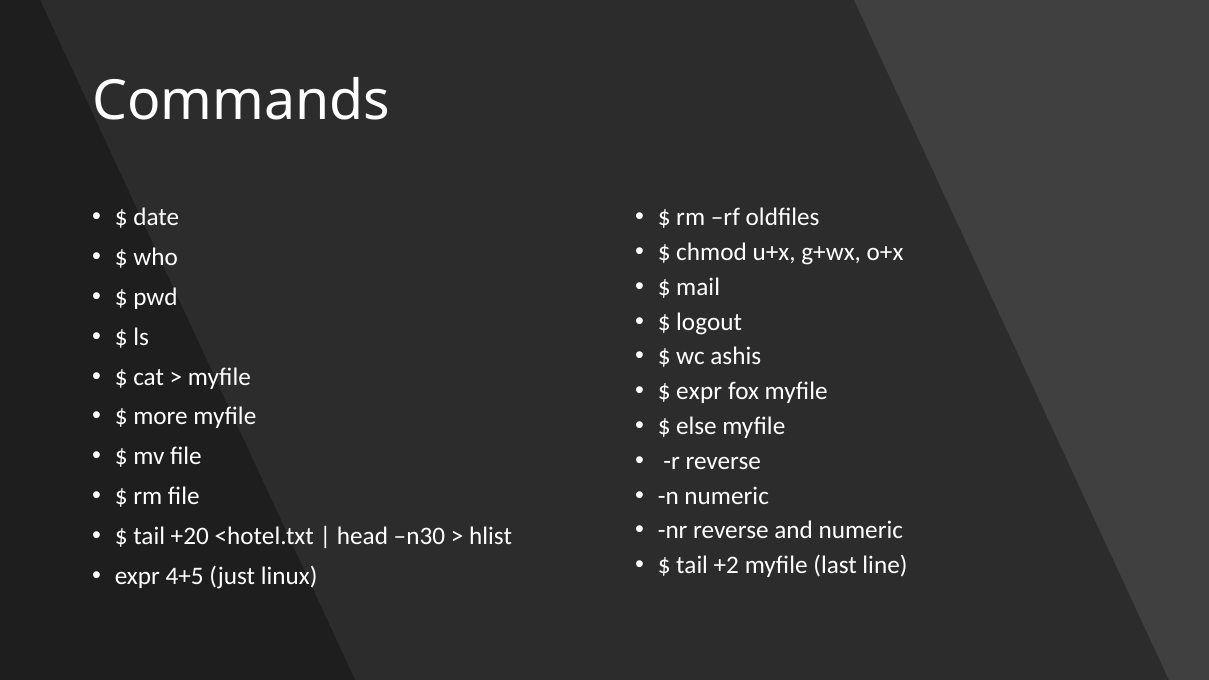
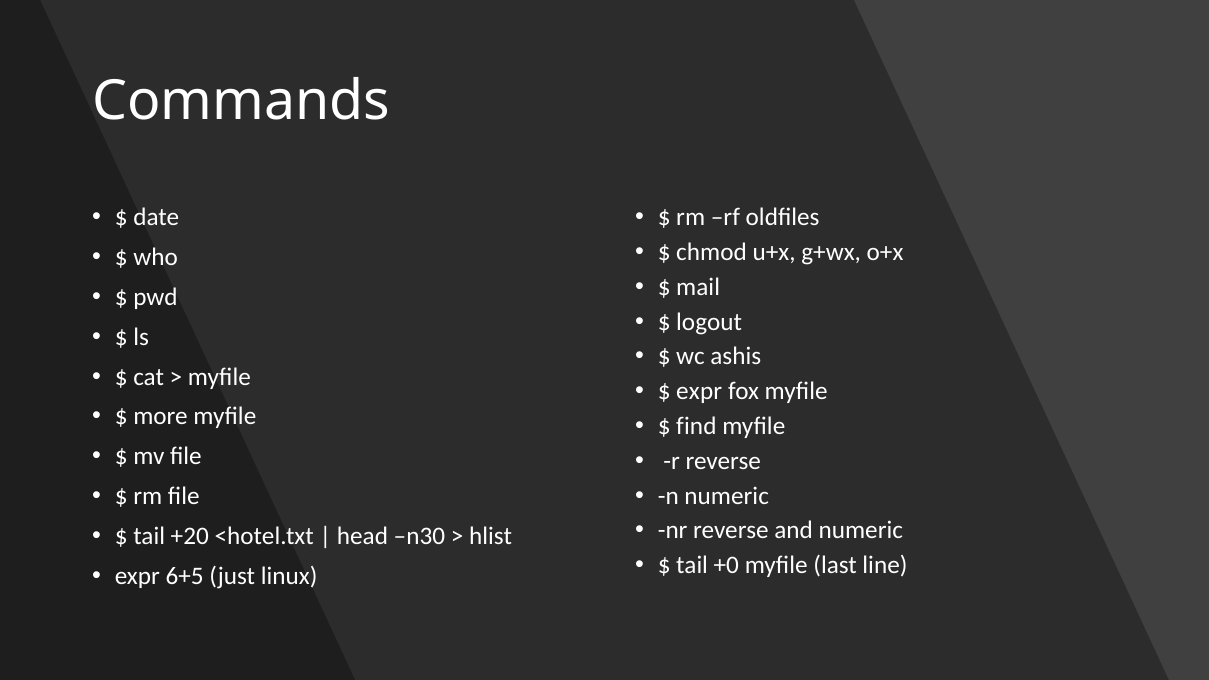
else: else -> find
+2: +2 -> +0
4+5: 4+5 -> 6+5
